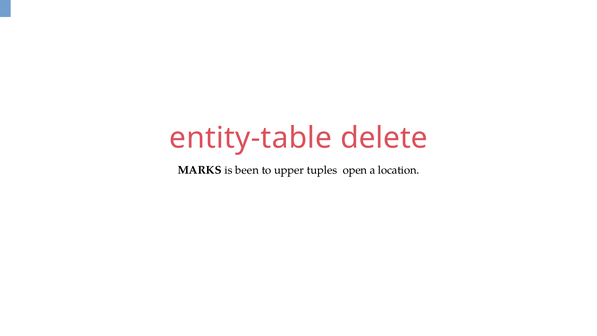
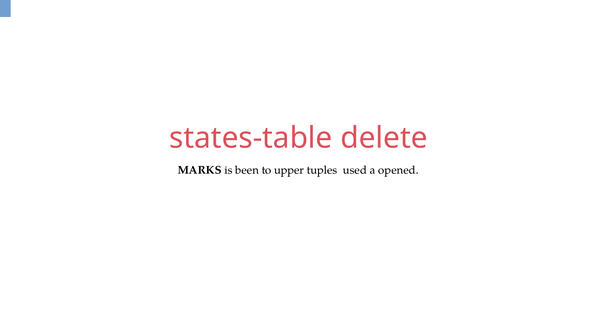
entity-table: entity-table -> states-table
open: open -> used
location: location -> opened
